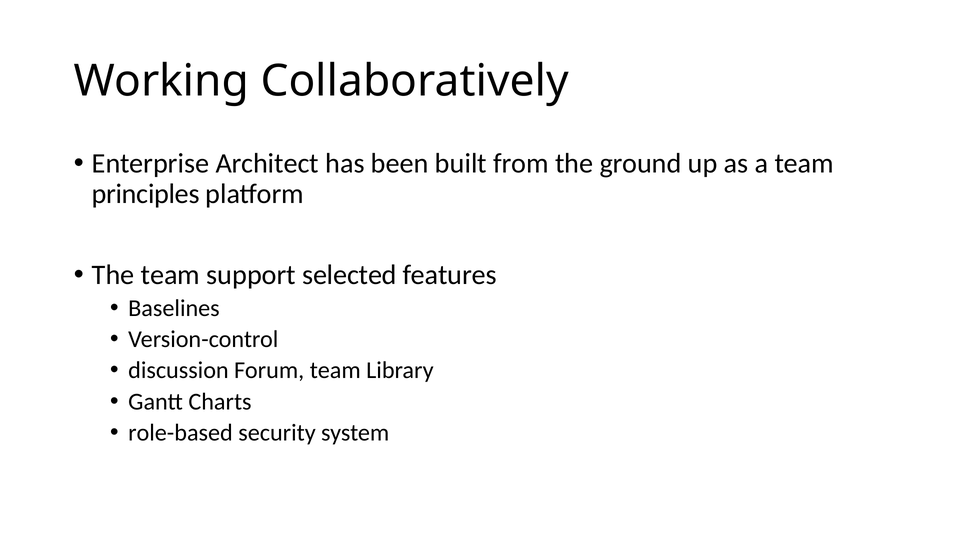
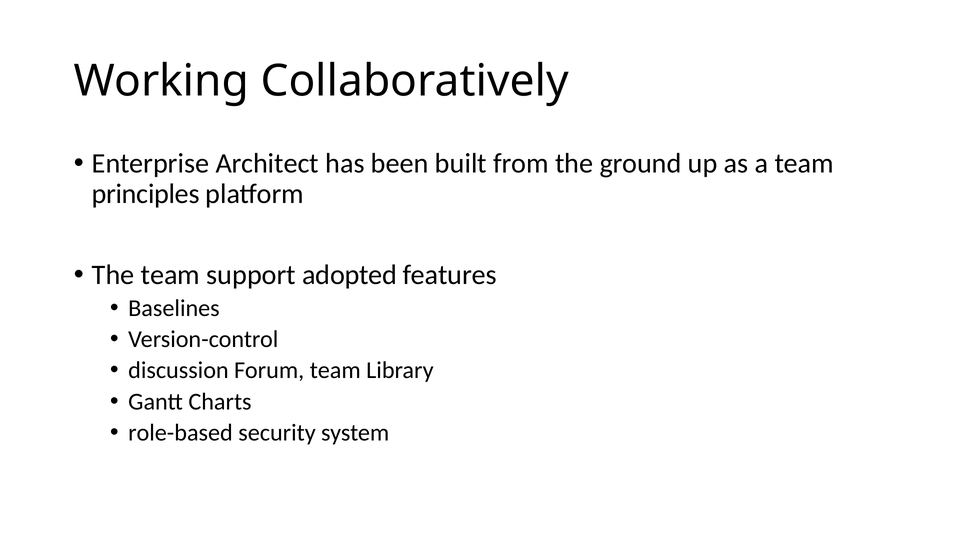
selected: selected -> adopted
